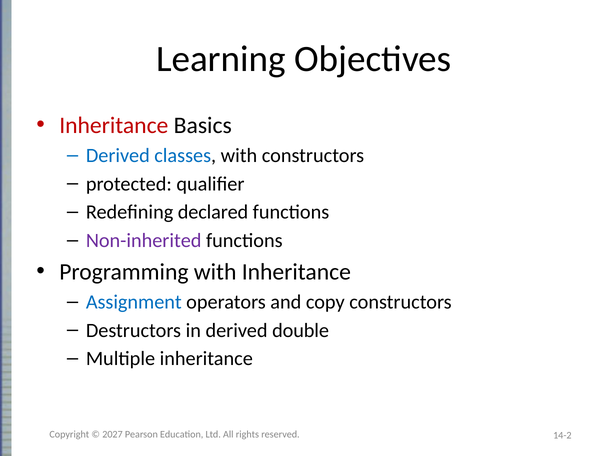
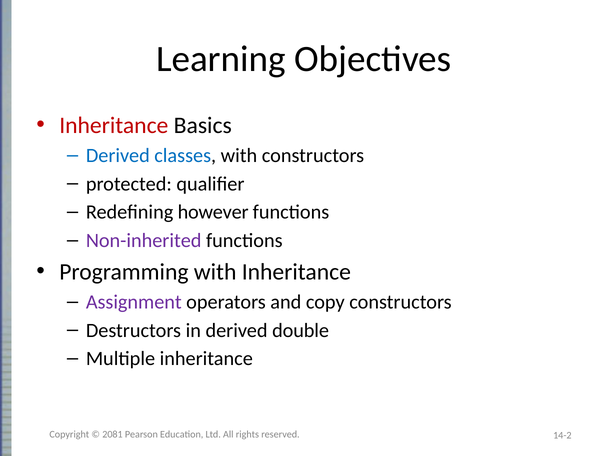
declared: declared -> however
Assignment colour: blue -> purple
2027: 2027 -> 2081
